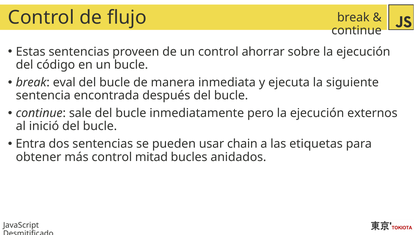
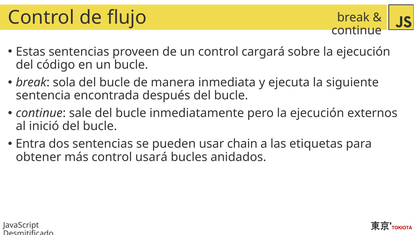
ahorrar: ahorrar -> cargará
eval: eval -> sola
mitad: mitad -> usará
